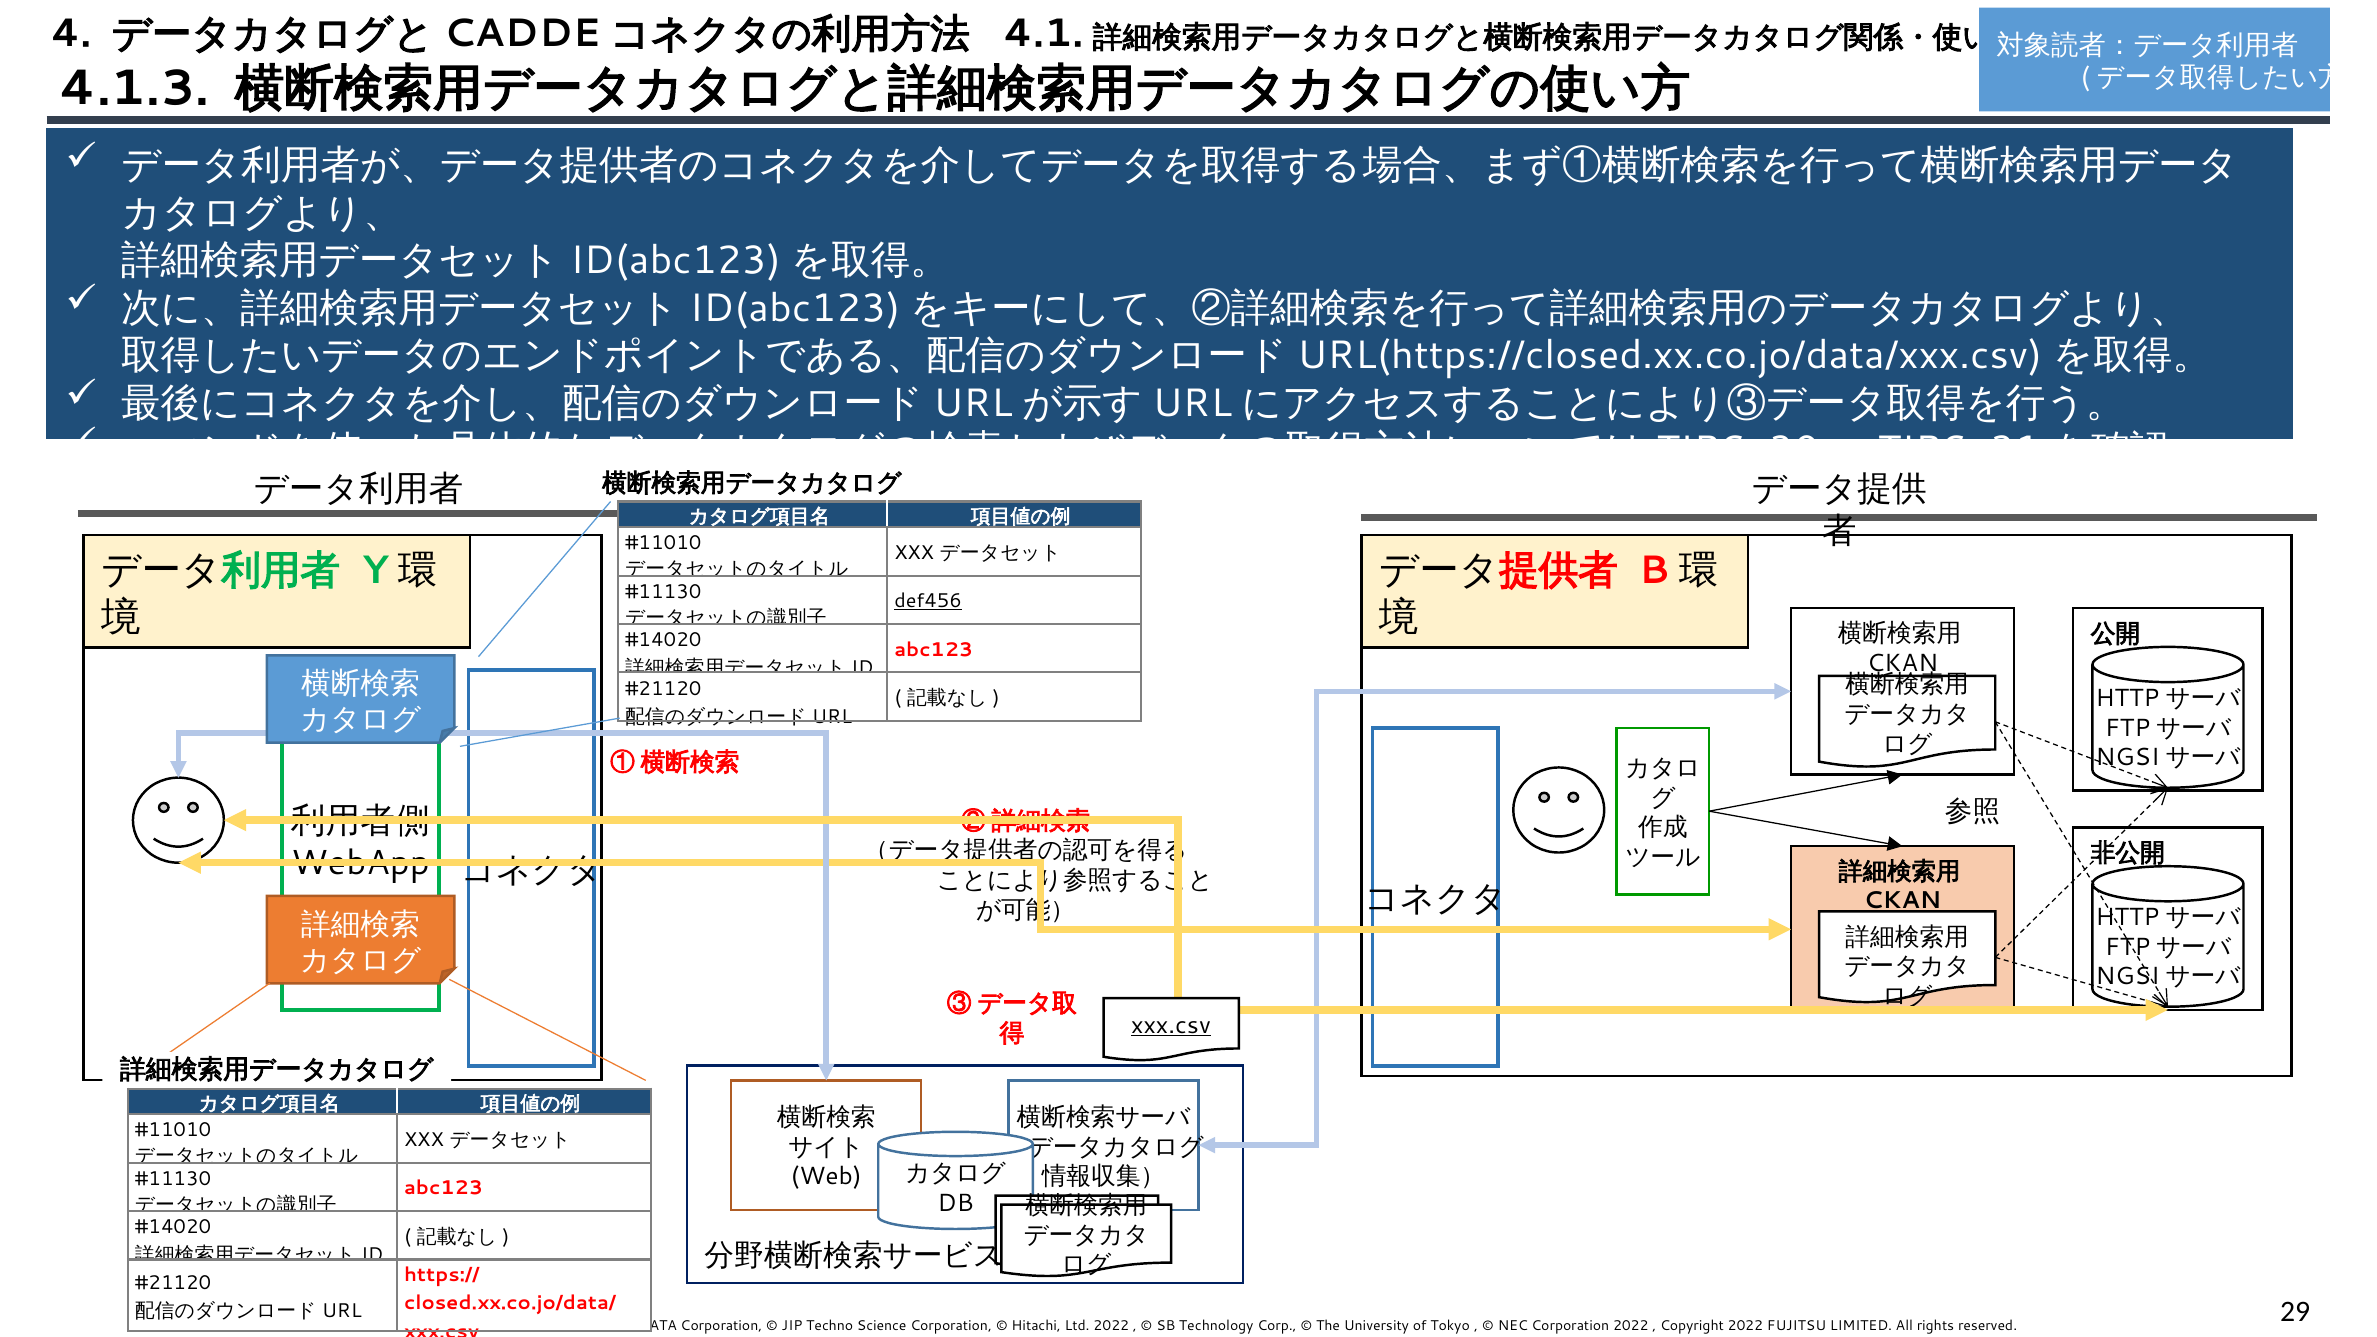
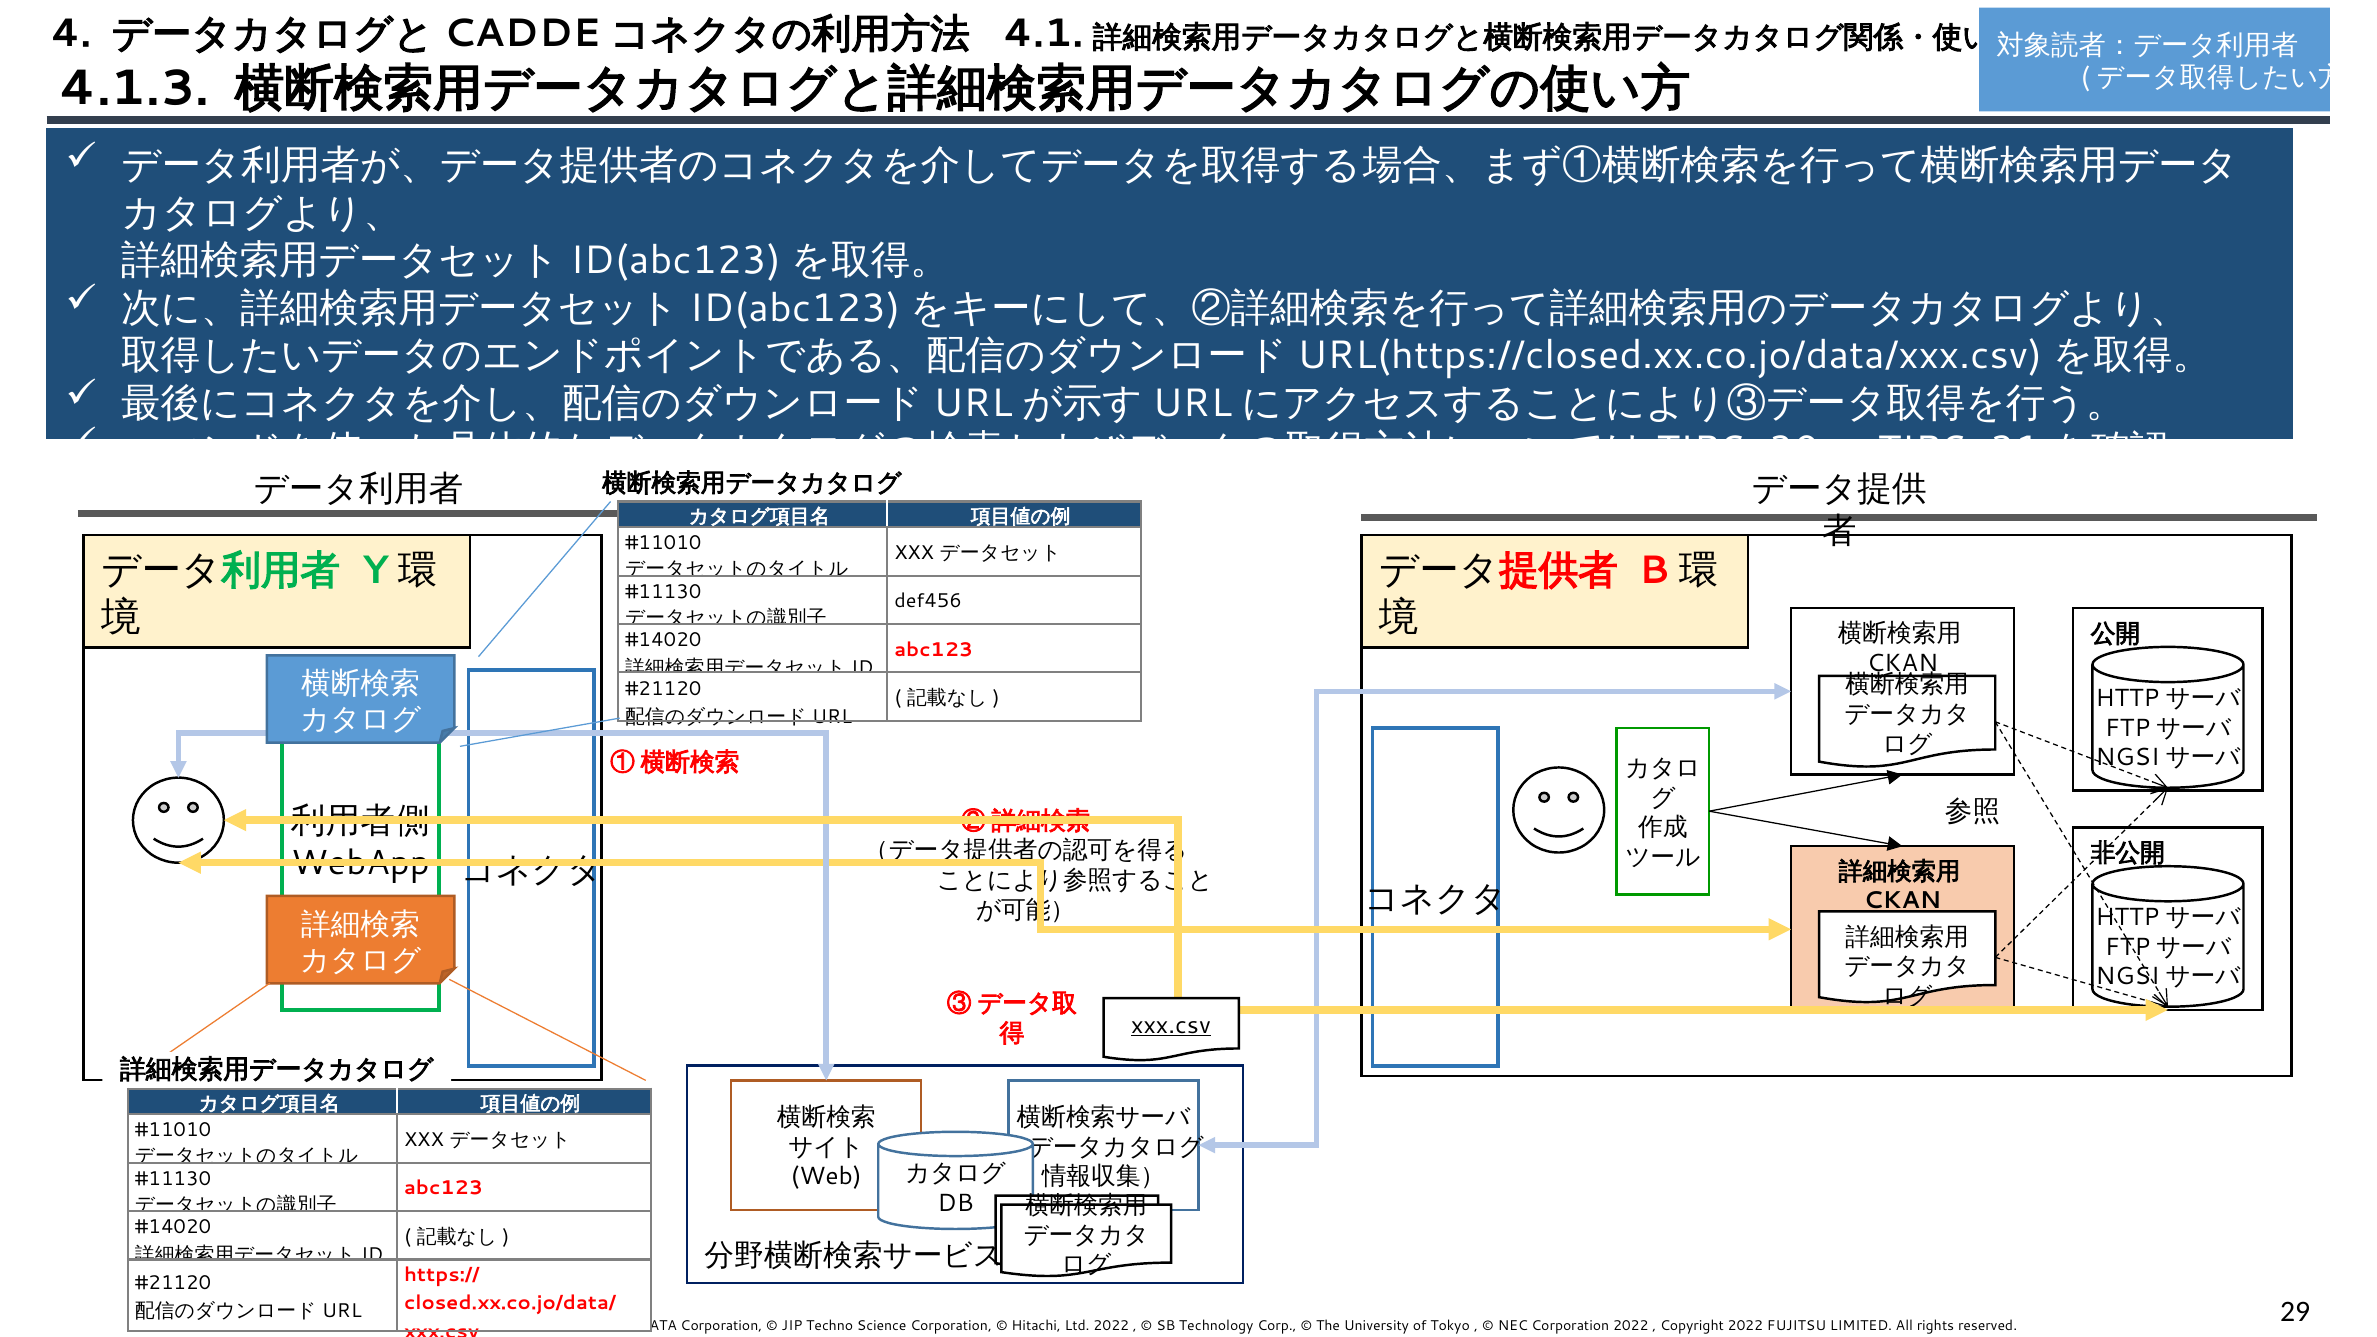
def456 underline: present -> none
